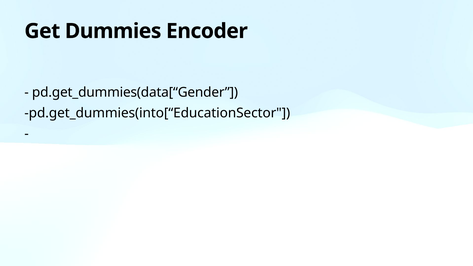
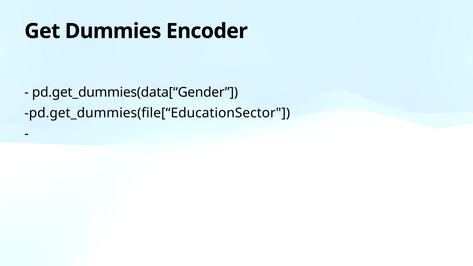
pd.get_dummies(into[“EducationSector: pd.get_dummies(into[“EducationSector -> pd.get_dummies(file[“EducationSector
